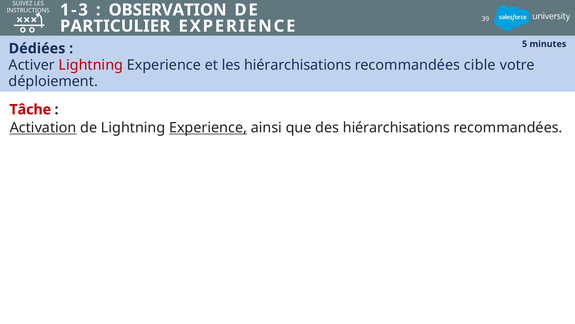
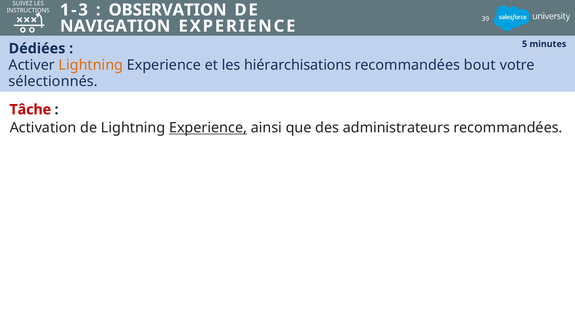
PARTICULIER: PARTICULIER -> NAVIGATION
Lightning at (91, 65) colour: red -> orange
cible: cible -> bout
déploiement: déploiement -> sélectionnés
Activation underline: present -> none
des hiérarchisations: hiérarchisations -> administrateurs
